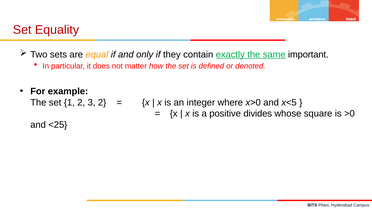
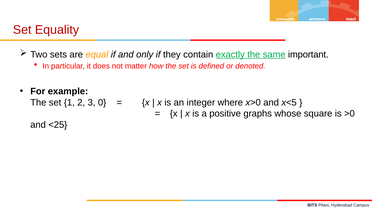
3 2: 2 -> 0
divides: divides -> graphs
